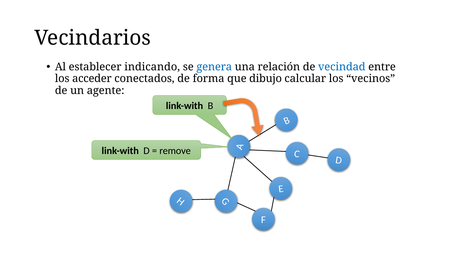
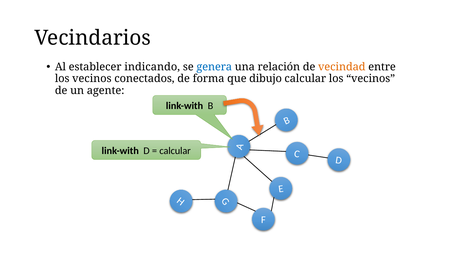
vecindad colour: blue -> orange
acceder at (92, 79): acceder -> vecinos
remove at (175, 151): remove -> calcular
